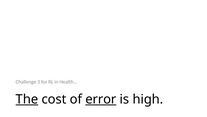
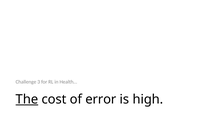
error underline: present -> none
